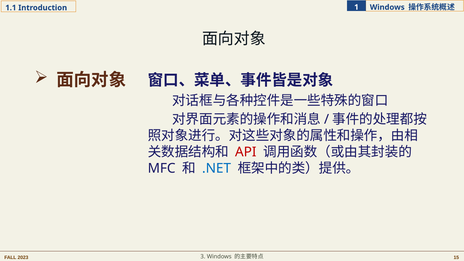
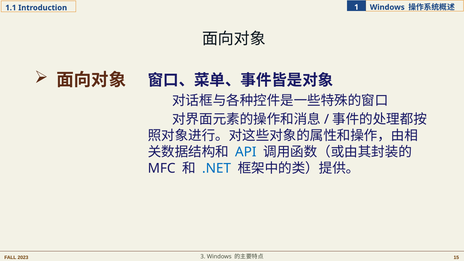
API colour: red -> blue
